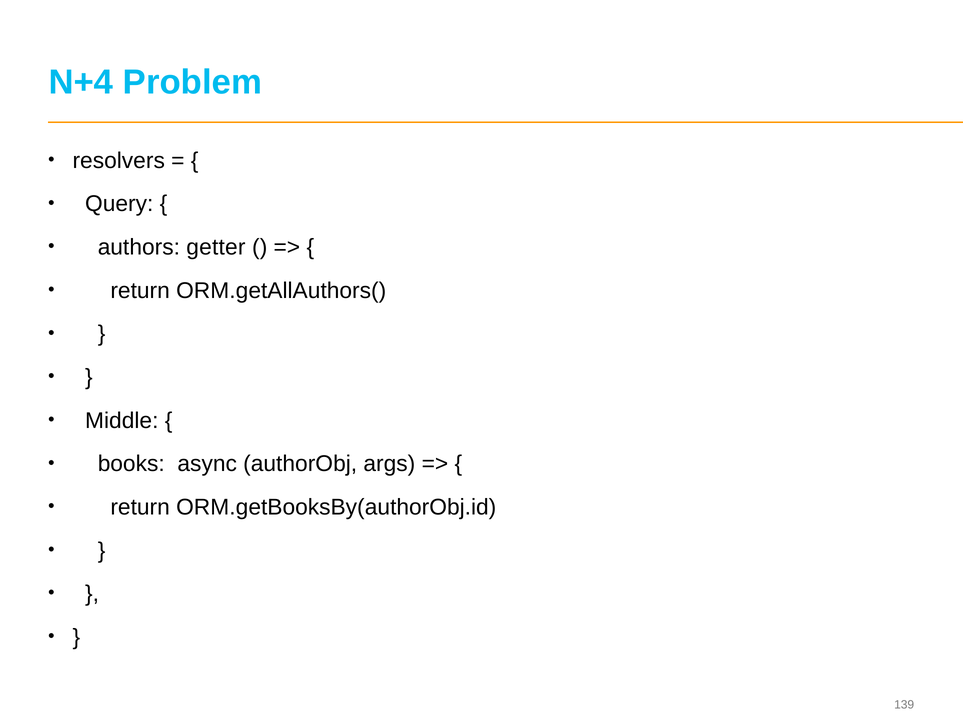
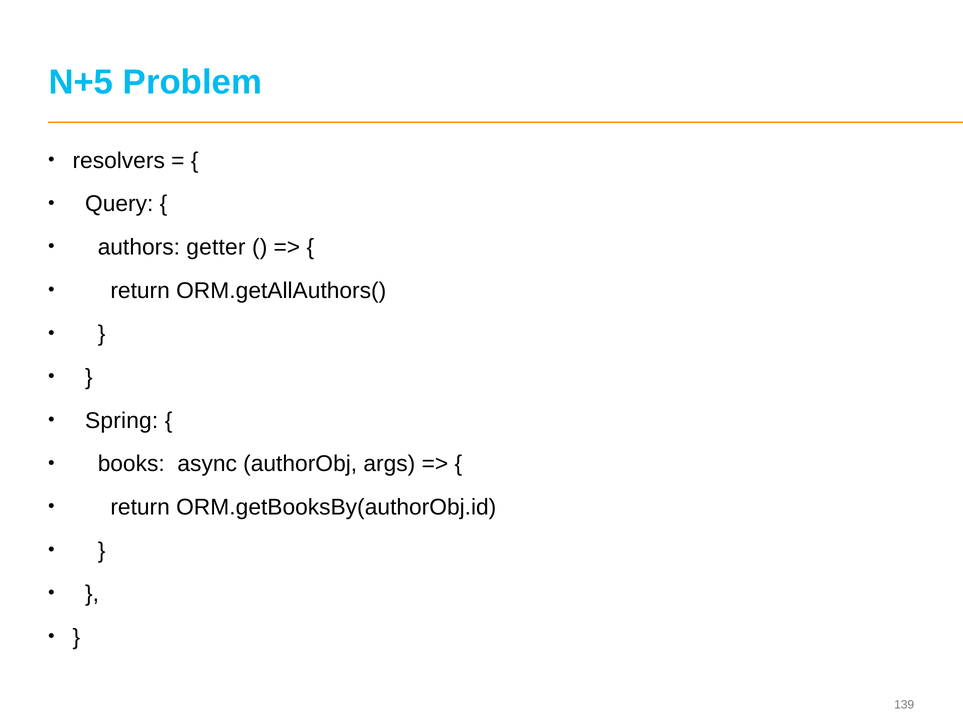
N+4: N+4 -> N+5
Middle: Middle -> Spring
